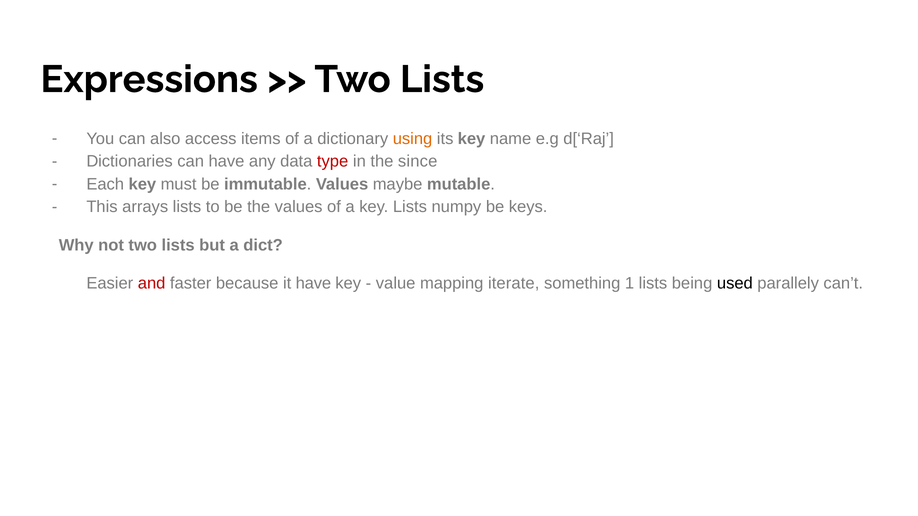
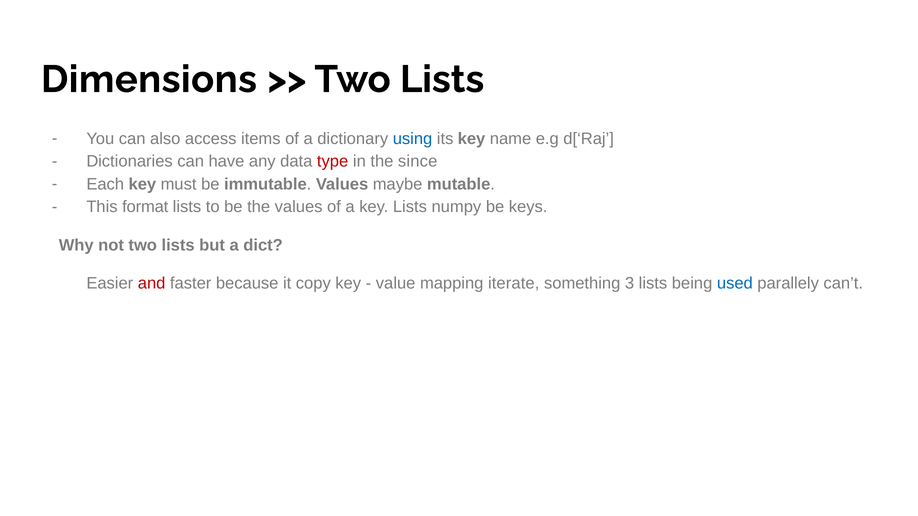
Expressions: Expressions -> Dimensions
using colour: orange -> blue
arrays: arrays -> format
it have: have -> copy
1: 1 -> 3
used colour: black -> blue
